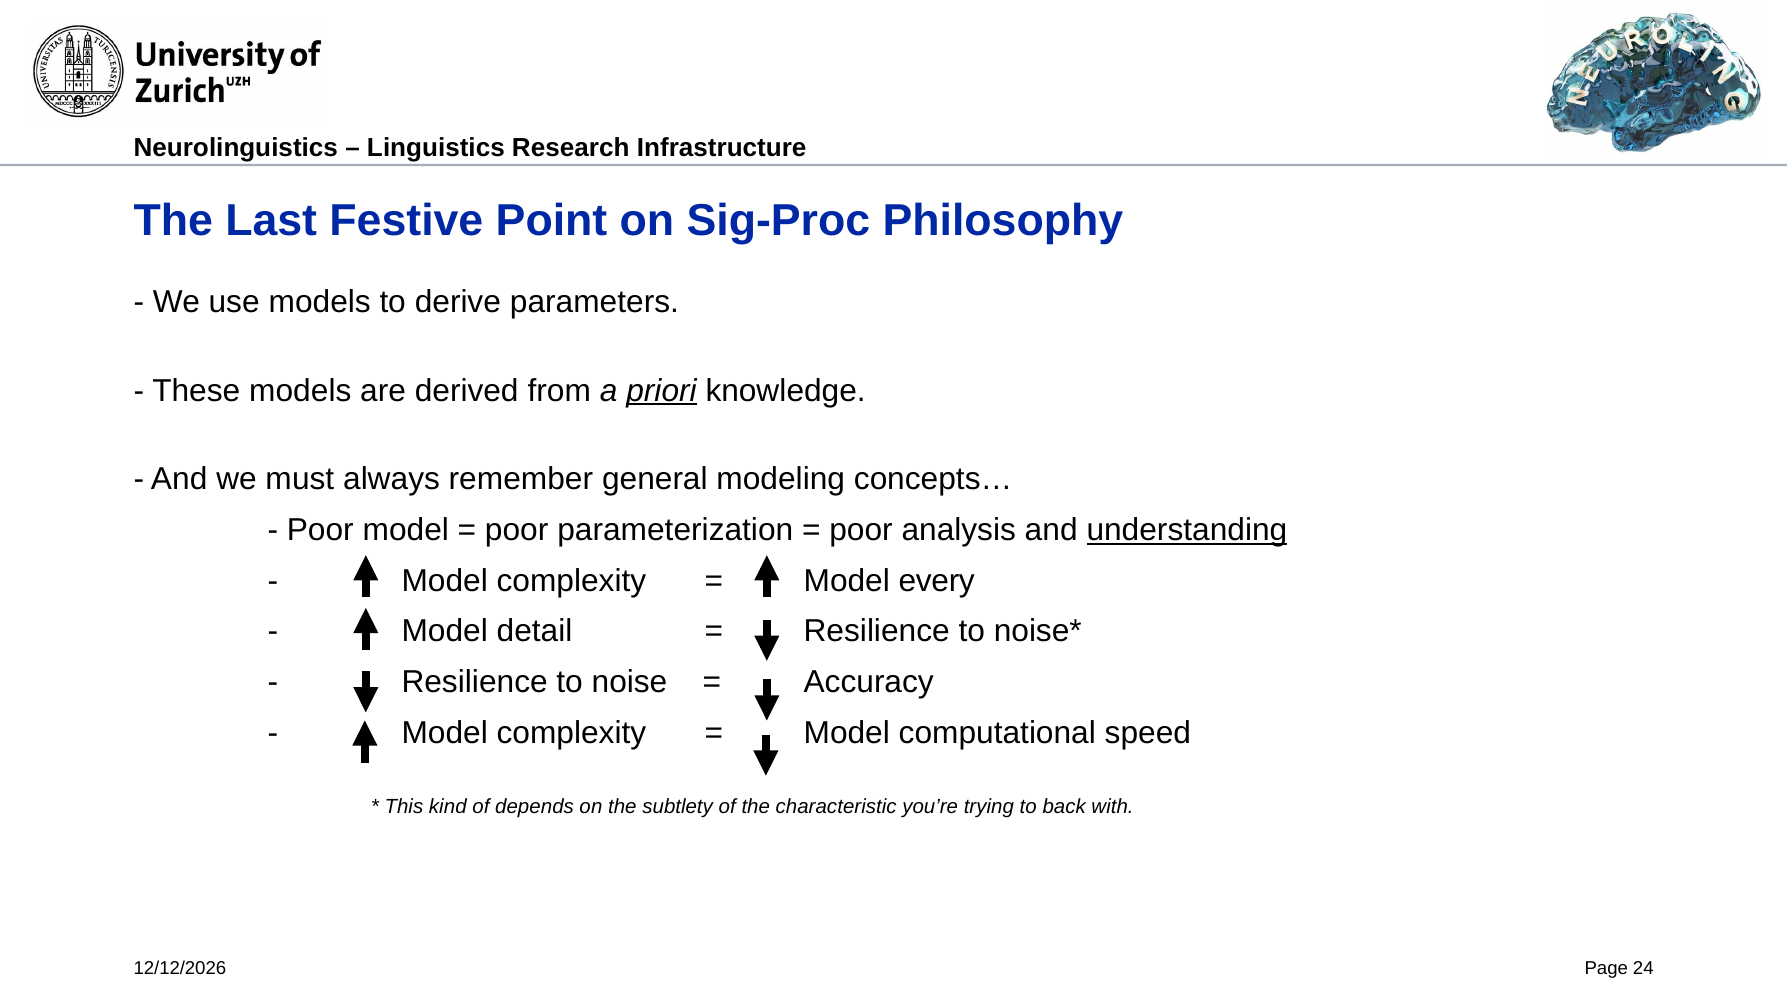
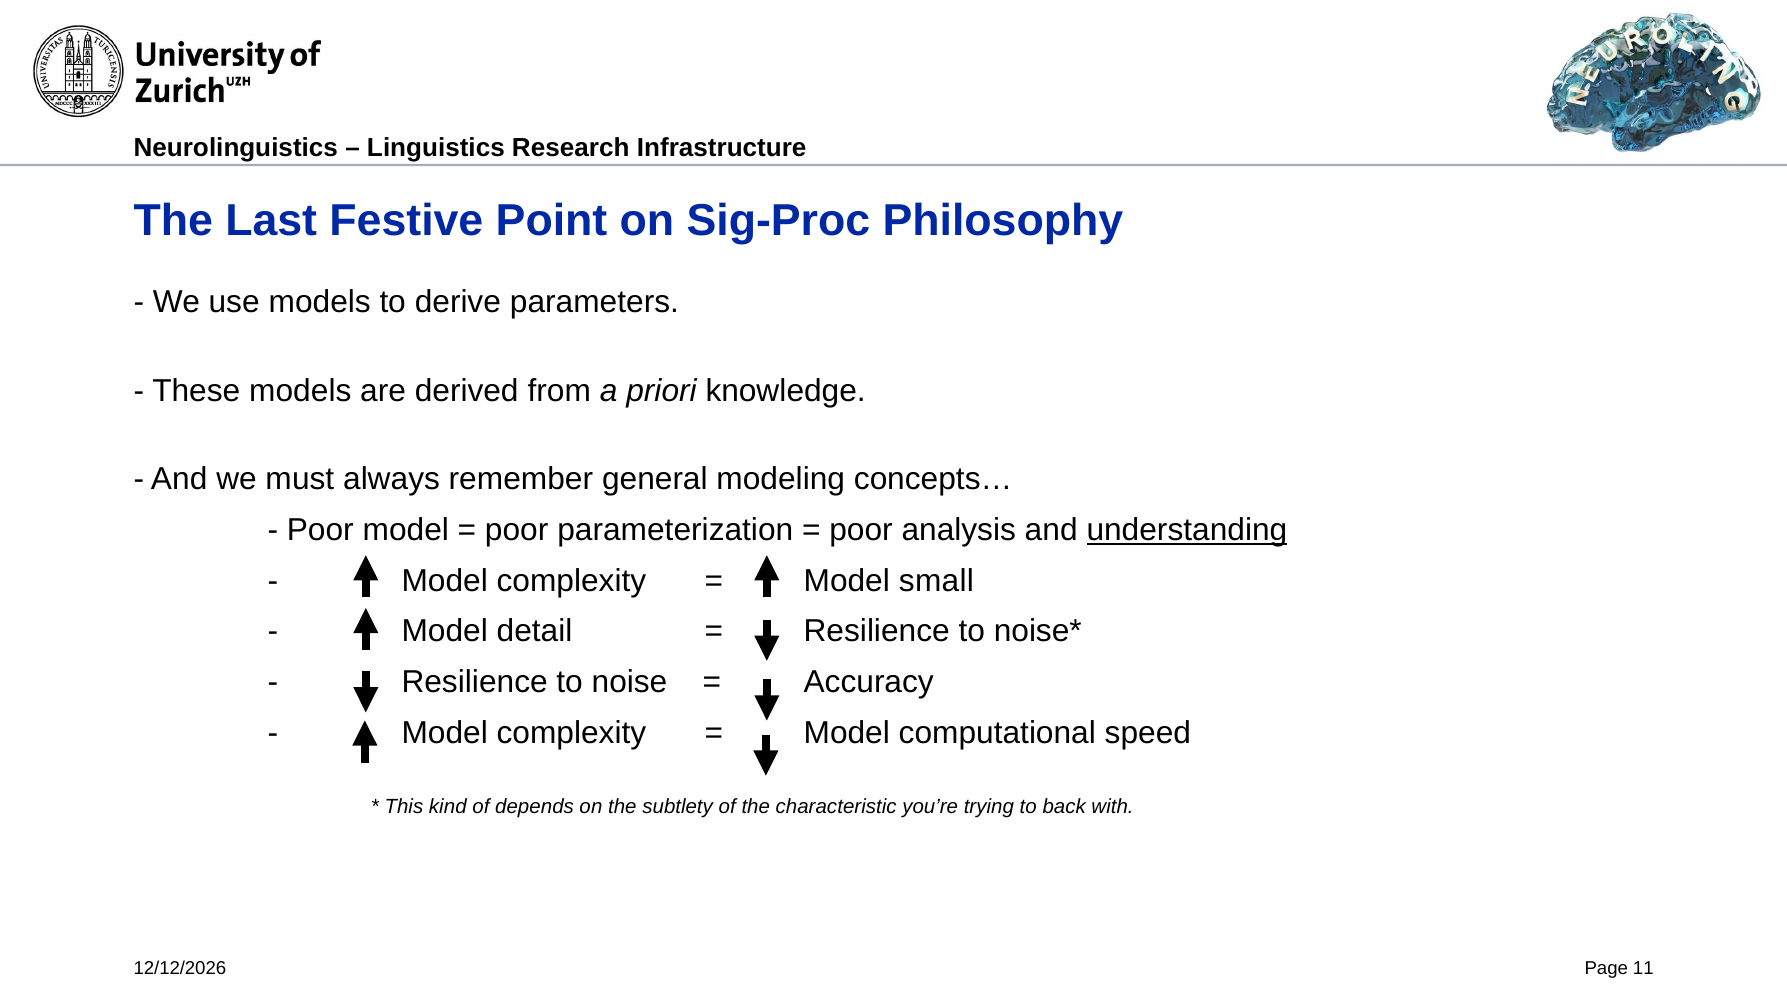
priori underline: present -> none
every: every -> small
24: 24 -> 11
